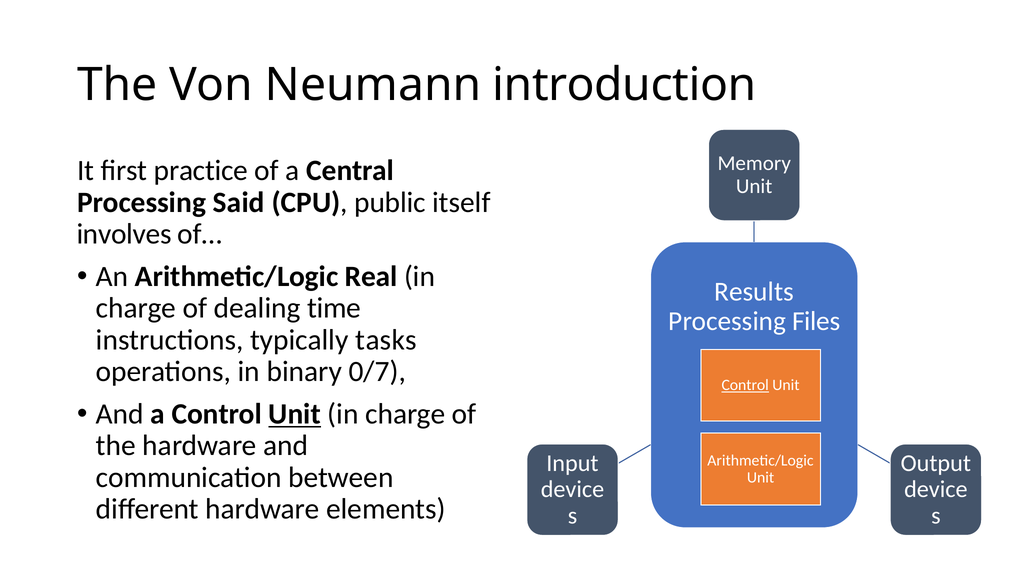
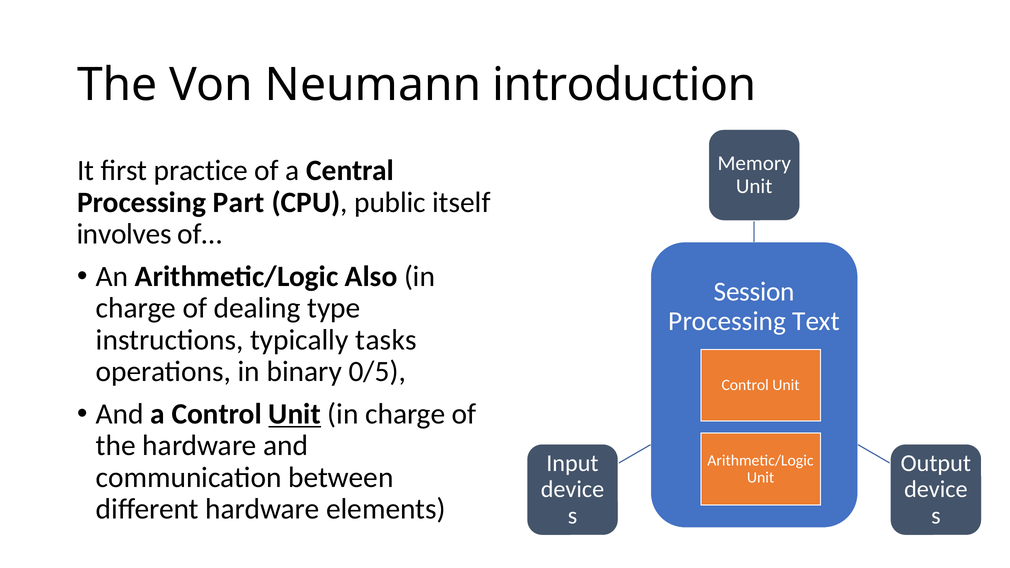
Said: Said -> Part
Real: Real -> Also
Results: Results -> Session
time: time -> type
Files: Files -> Text
0/7: 0/7 -> 0/5
Control at (745, 385) underline: present -> none
